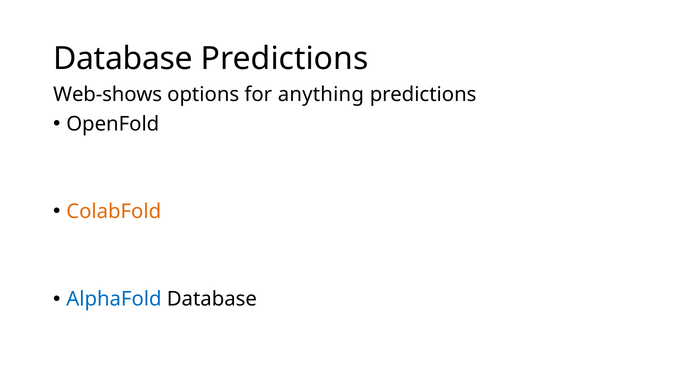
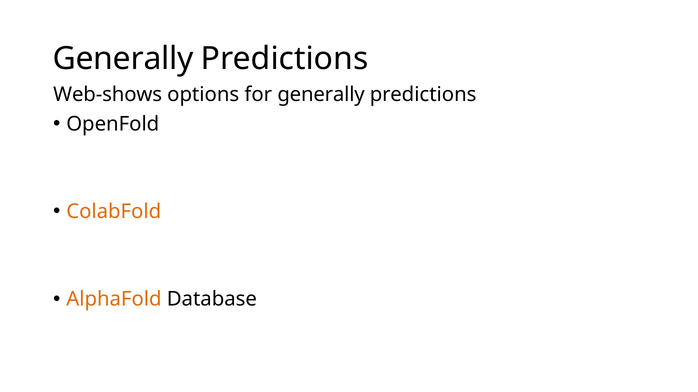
Database at (123, 59): Database -> Generally
for anything: anything -> generally
AlphaFold colour: blue -> orange
